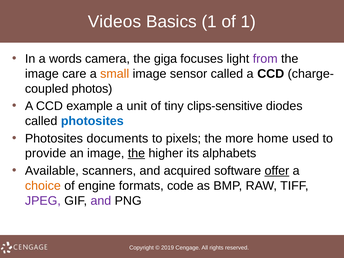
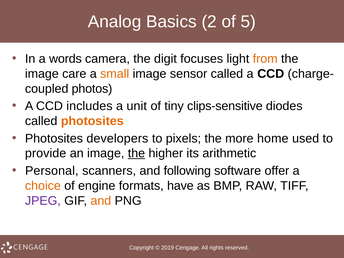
Videos: Videos -> Analog
Basics 1: 1 -> 2
of 1: 1 -> 5
giga: giga -> digit
from colour: purple -> orange
example: example -> includes
photosites at (92, 121) colour: blue -> orange
documents: documents -> developers
alphabets: alphabets -> arithmetic
Available: Available -> Personal
acquired: acquired -> following
offer underline: present -> none
code: code -> have
and at (101, 201) colour: purple -> orange
